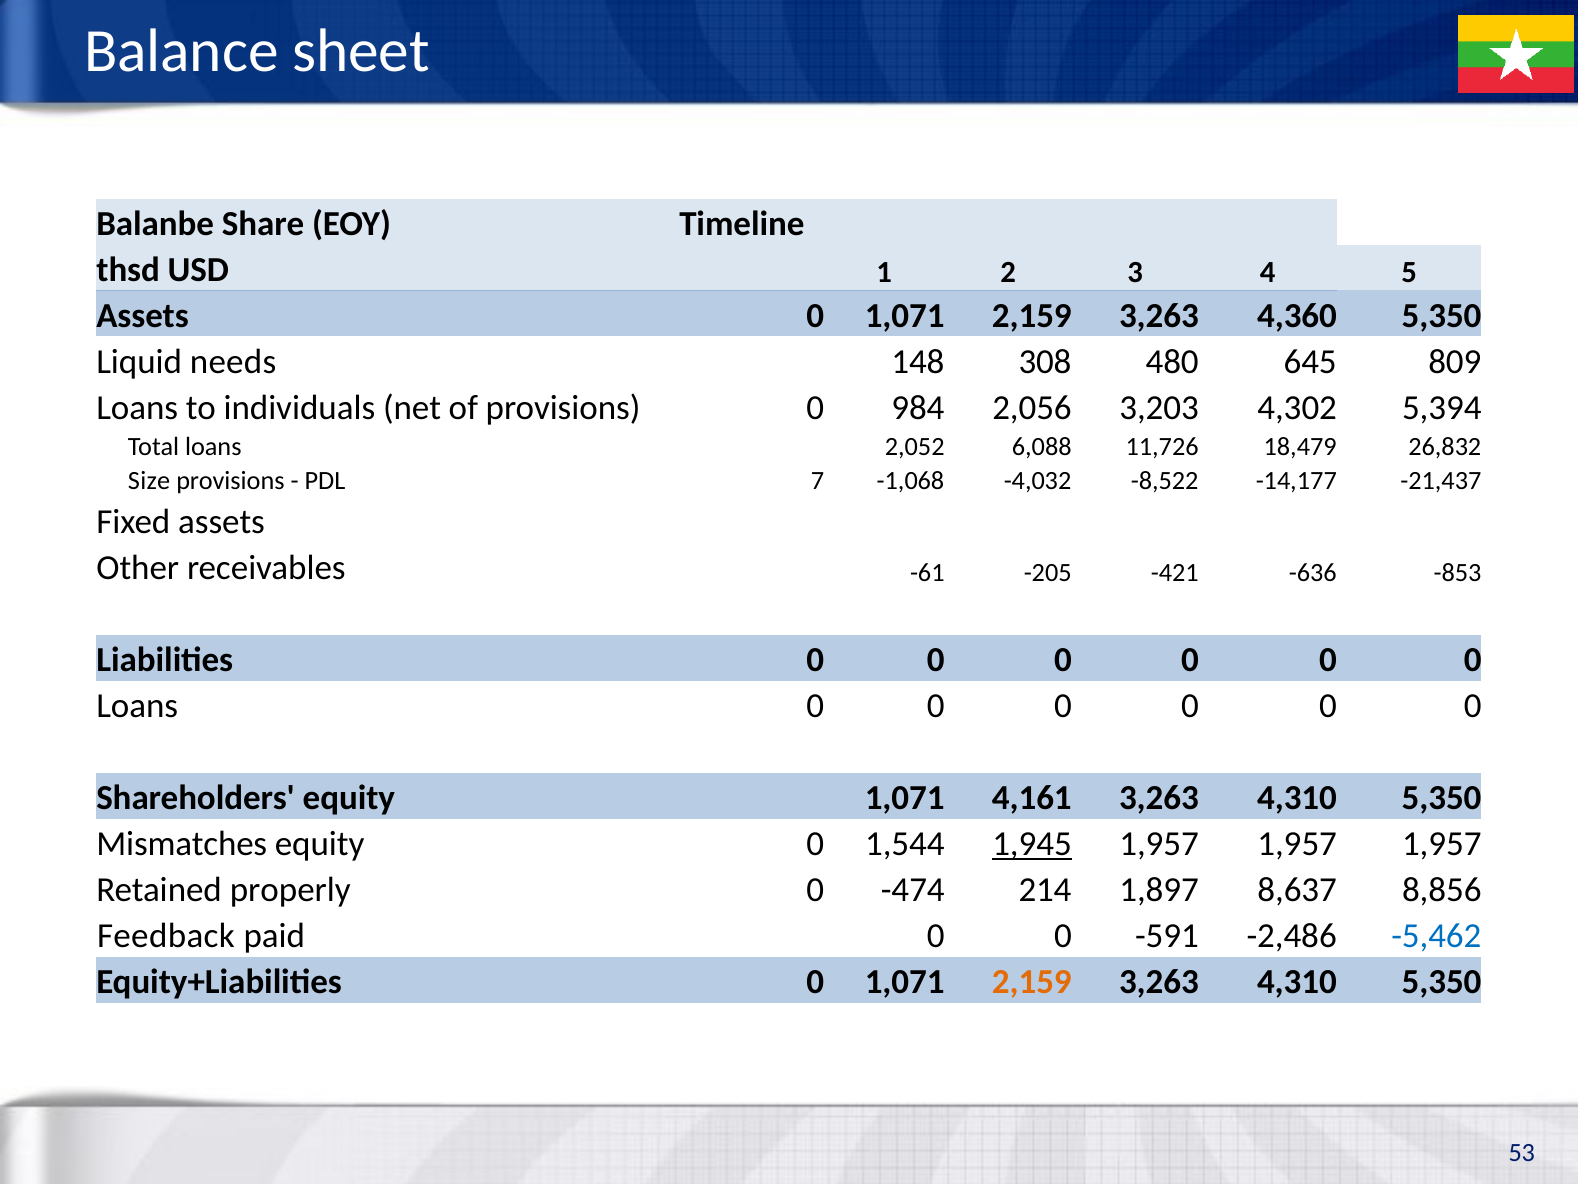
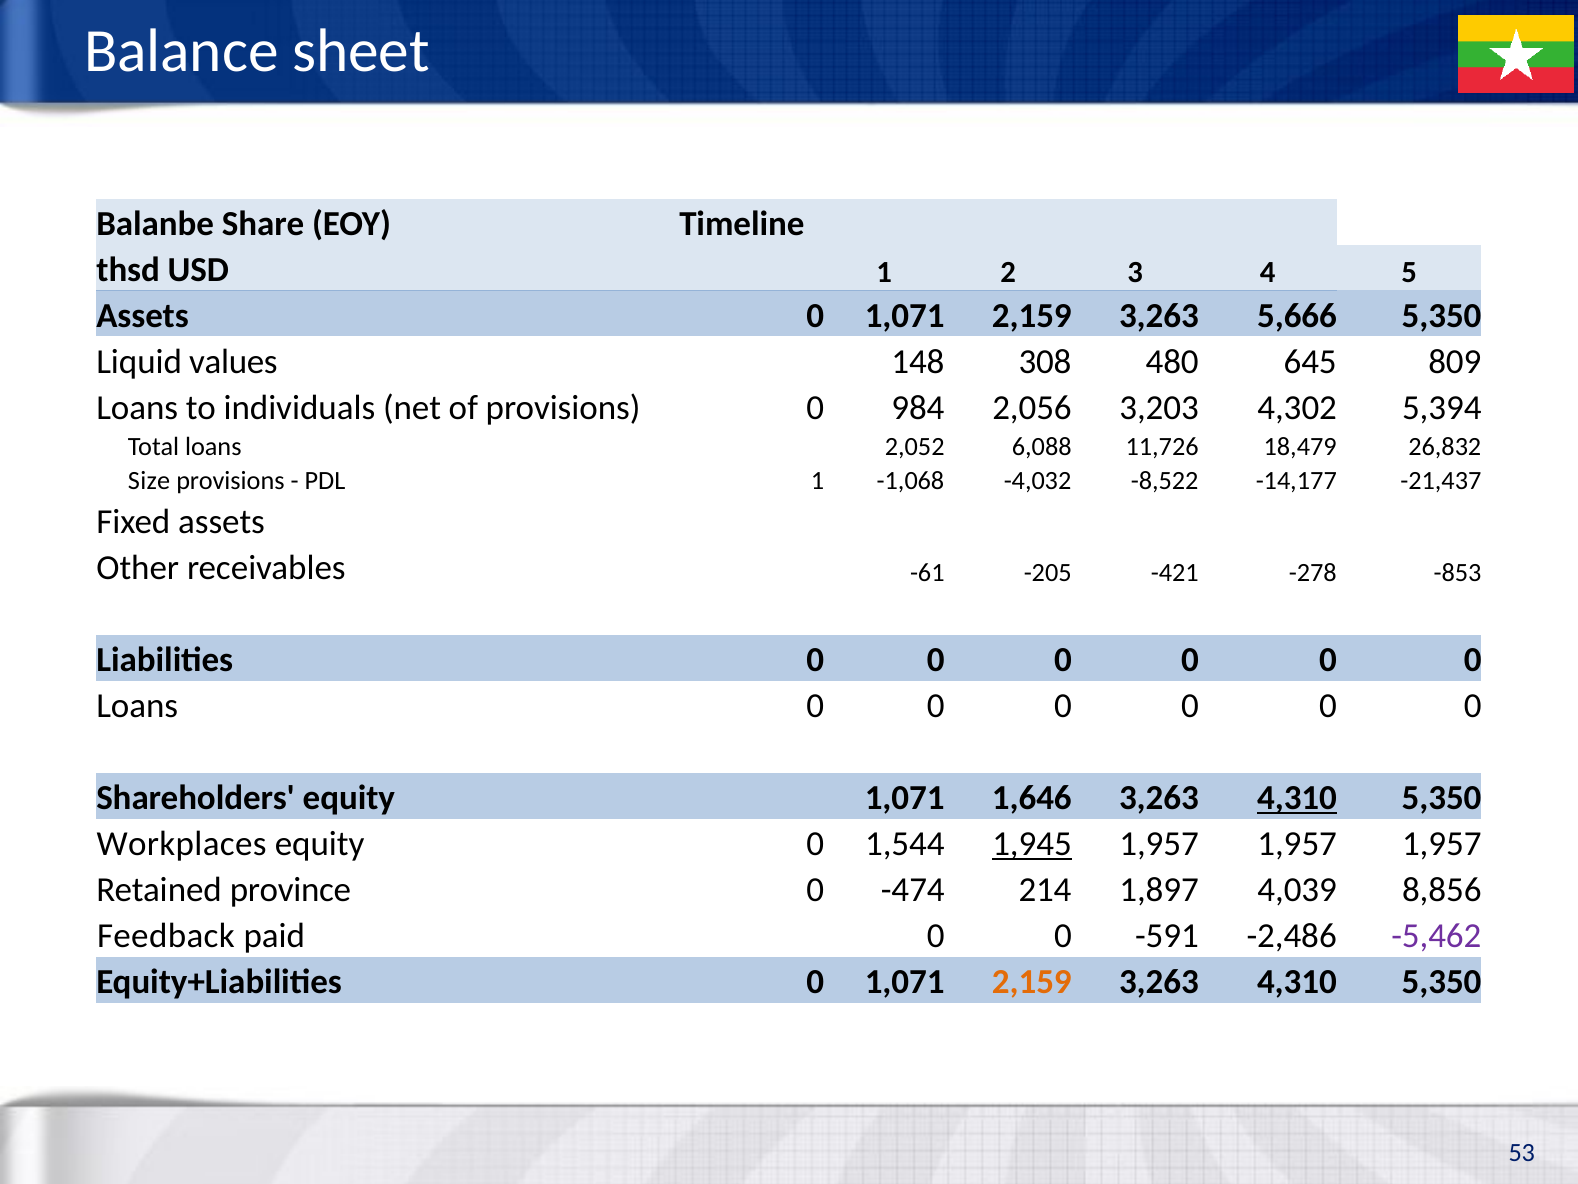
4,360: 4,360 -> 5,666
needs: needs -> values
PDL 7: 7 -> 1
-636: -636 -> -278
4,161: 4,161 -> 1,646
4,310 at (1297, 797) underline: none -> present
Mismatches: Mismatches -> Workplaces
properly: properly -> province
8,637: 8,637 -> 4,039
-5,462 colour: blue -> purple
